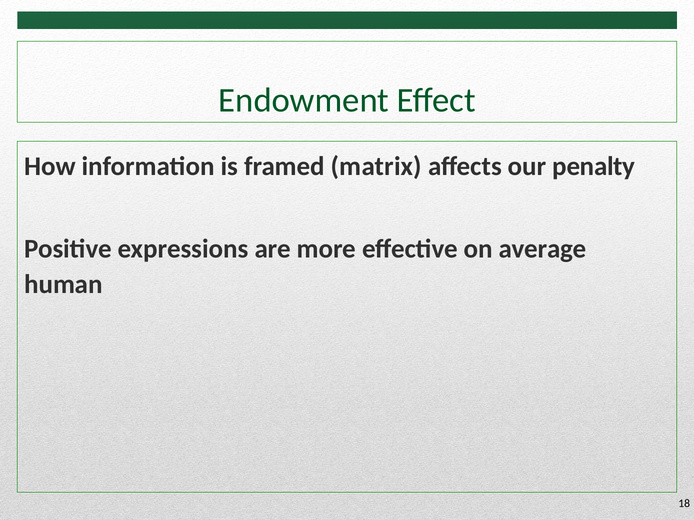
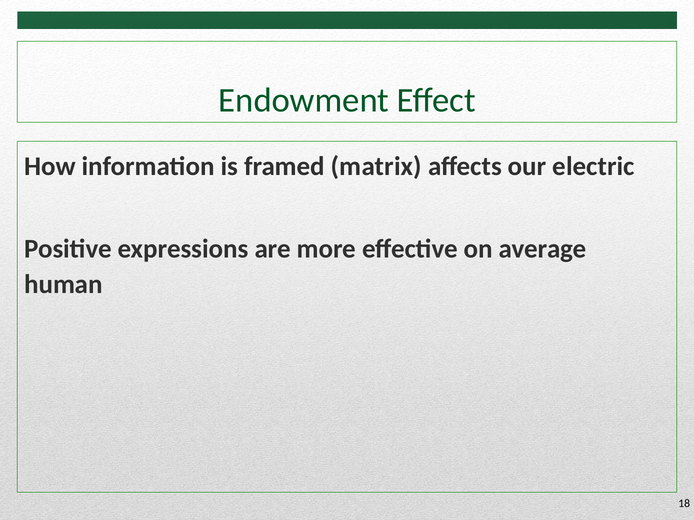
penalty: penalty -> electric
